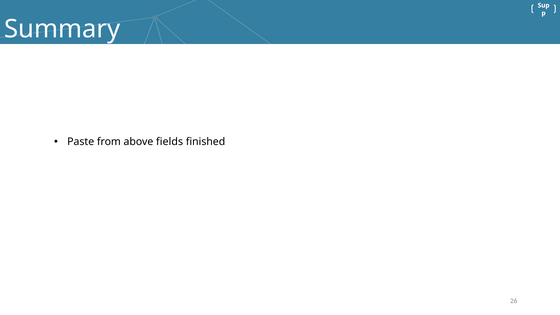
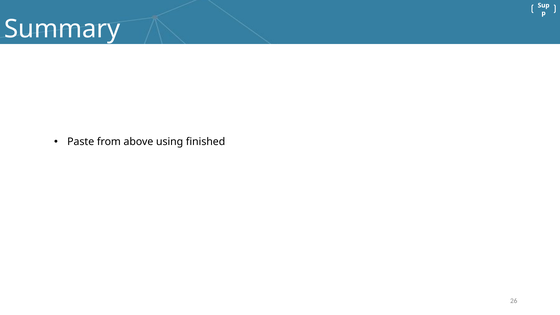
fields: fields -> using
